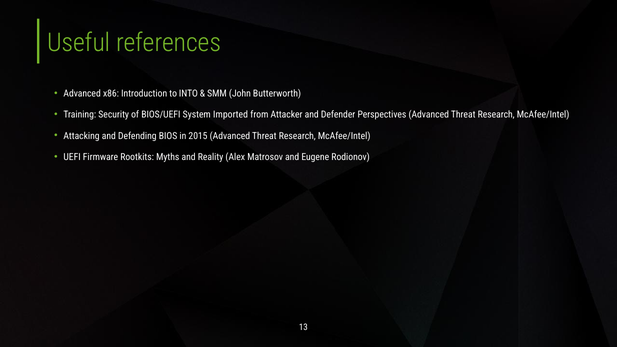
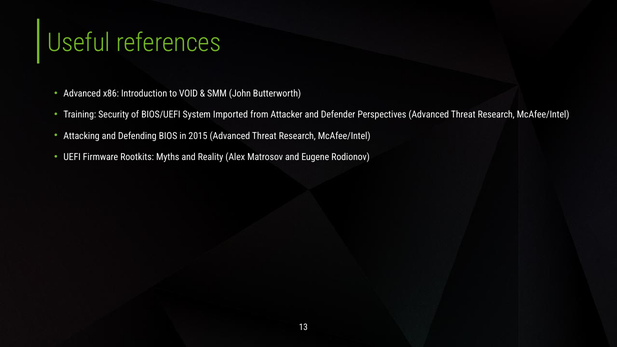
INTO: INTO -> VOID
